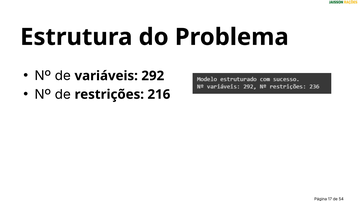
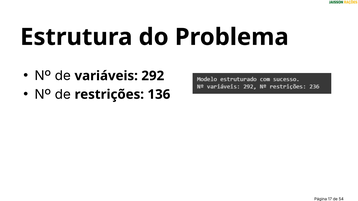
216: 216 -> 136
